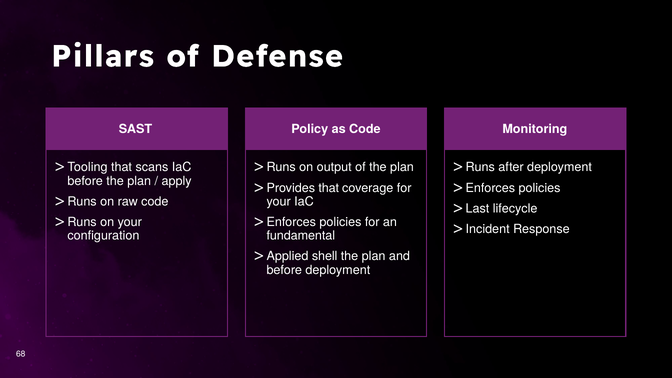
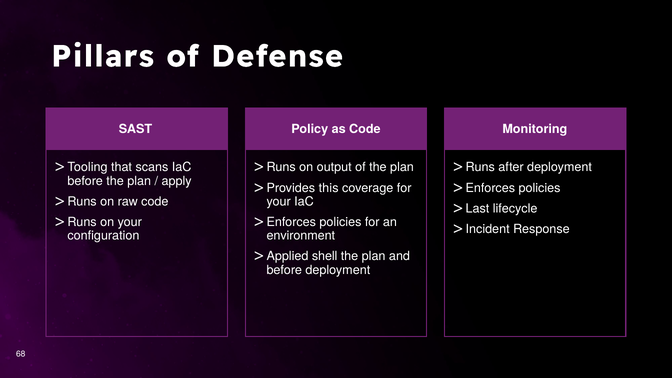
that at (329, 188): that -> this
fundamental: fundamental -> environment
